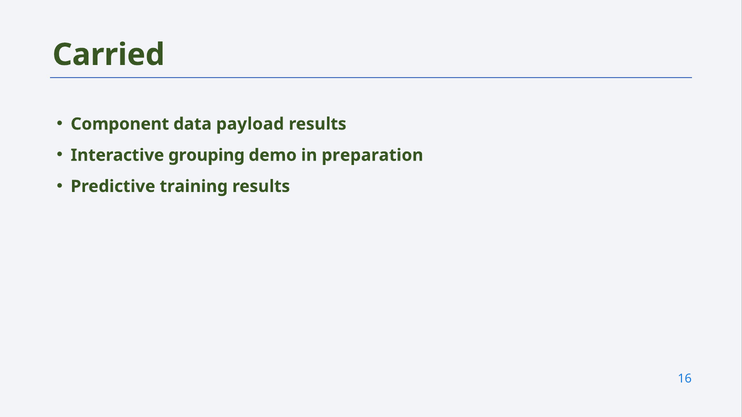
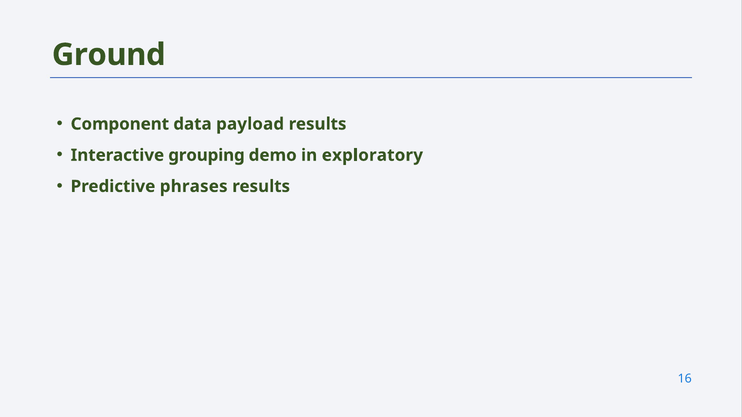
Carried: Carried -> Ground
preparation: preparation -> exploratory
training: training -> phrases
